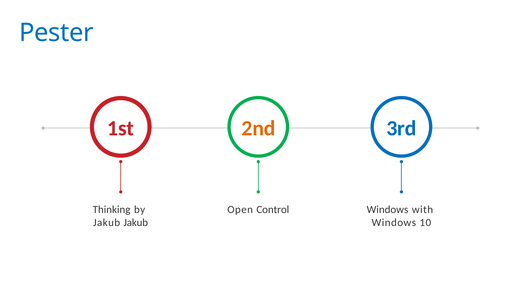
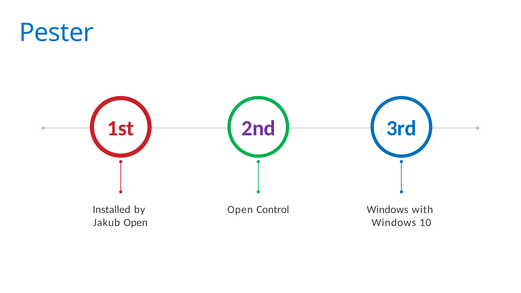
2nd colour: orange -> purple
Thinking: Thinking -> Installed
Jakub Jakub: Jakub -> Open
